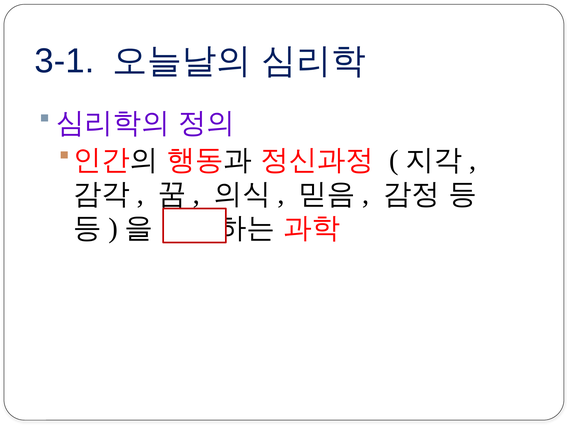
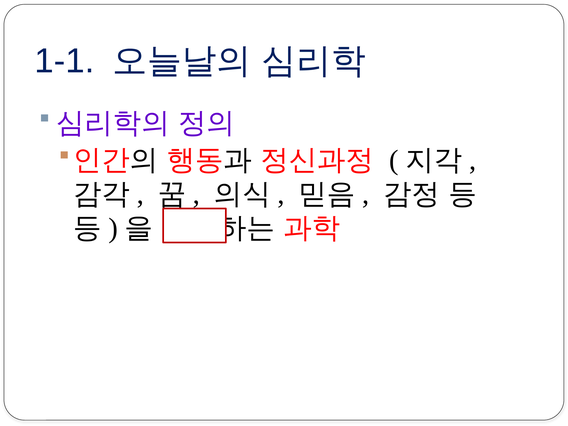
3-1: 3-1 -> 1-1
